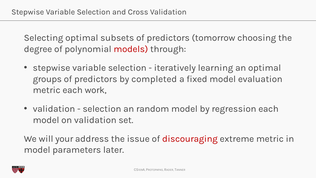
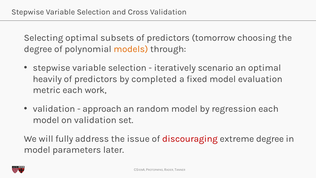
models colour: red -> orange
learning: learning -> scenario
groups: groups -> heavily
selection at (102, 109): selection -> approach
your: your -> fully
extreme metric: metric -> degree
